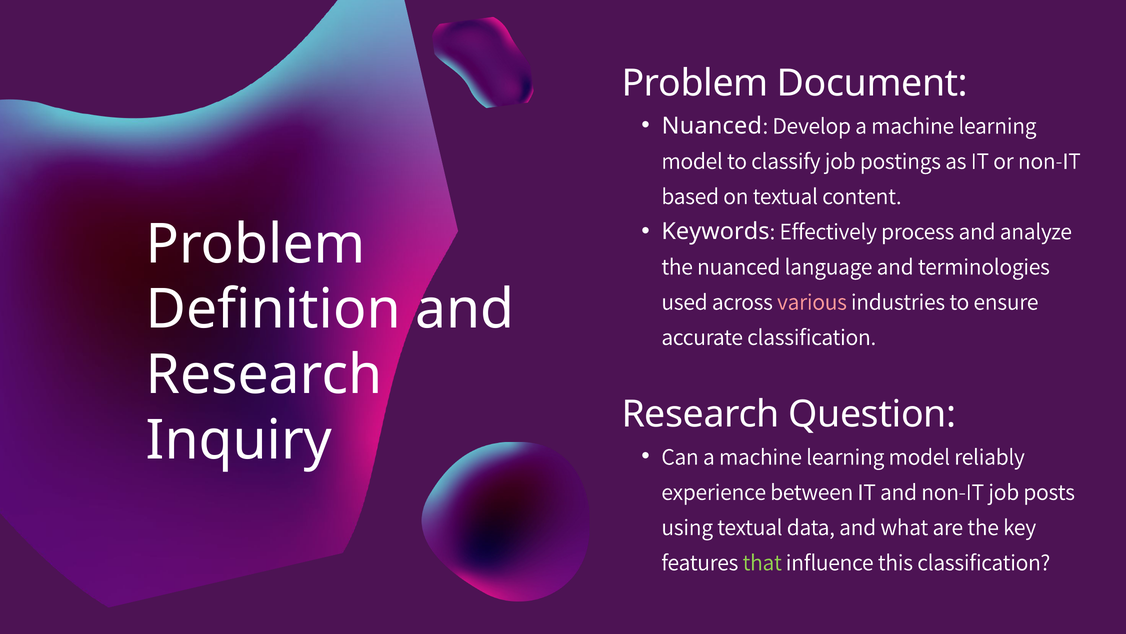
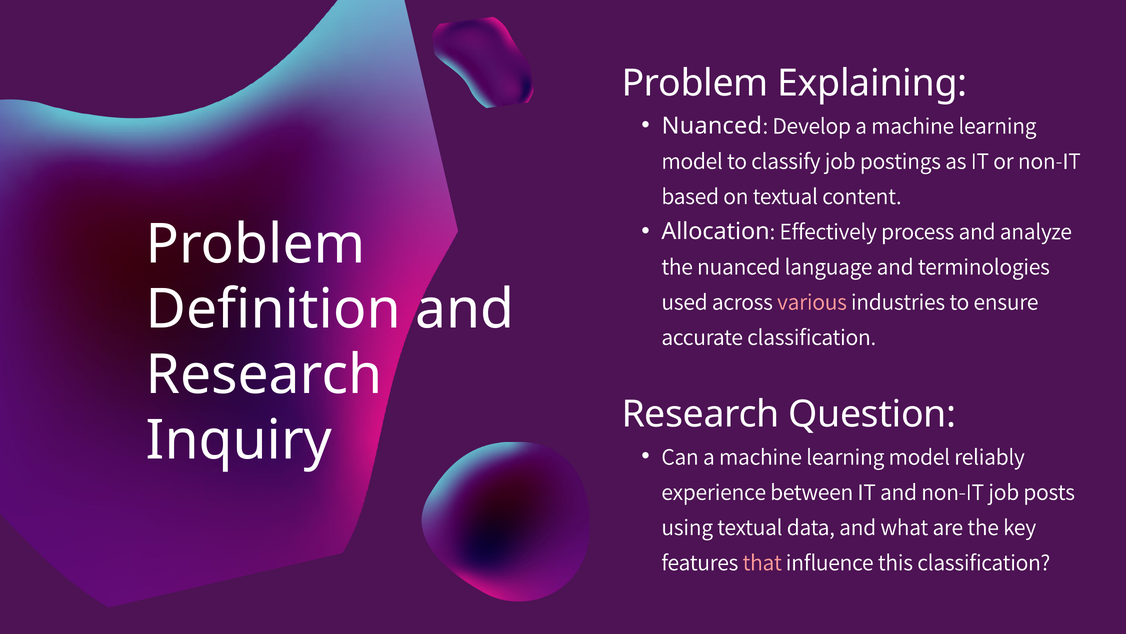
Document: Document -> Explaining
Keywords: Keywords -> Allocation
that colour: light green -> pink
